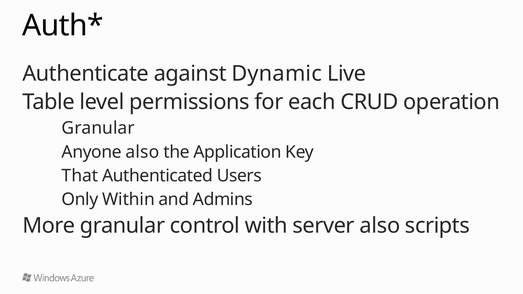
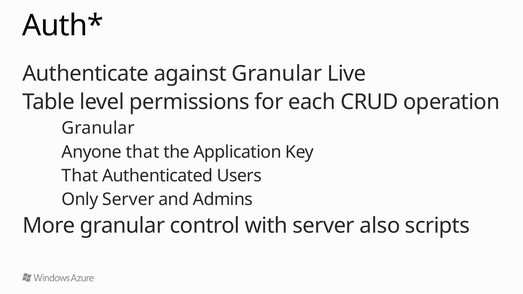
against Dynamic: Dynamic -> Granular
Anyone also: also -> that
Only Within: Within -> Server
